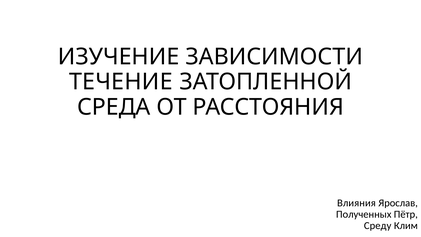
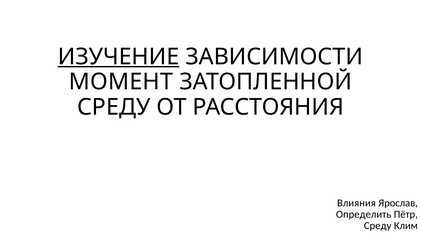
ИЗУЧЕНИЕ underline: none -> present
ТЕЧЕНИЕ: ТЕЧЕНИЕ -> МОМЕНТ
СРЕДА at (114, 107): СРЕДА -> СРЕДУ
Полученных: Полученных -> Определить
